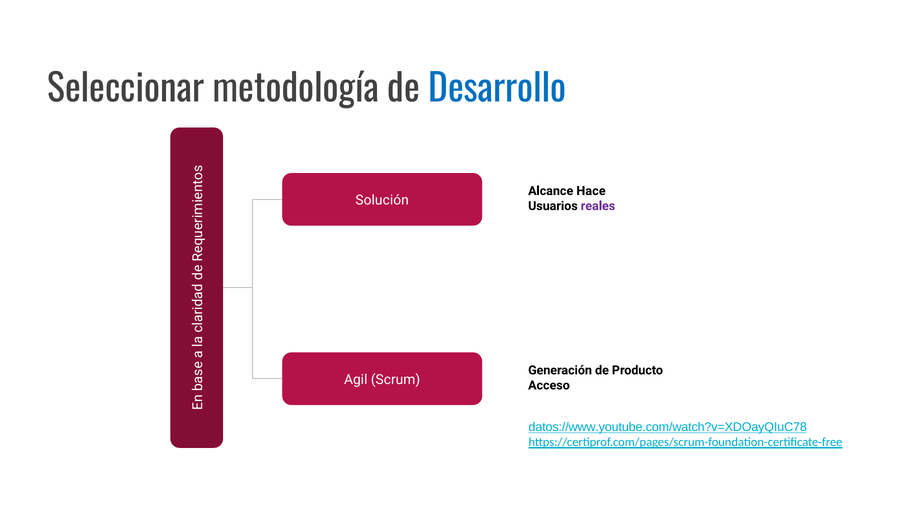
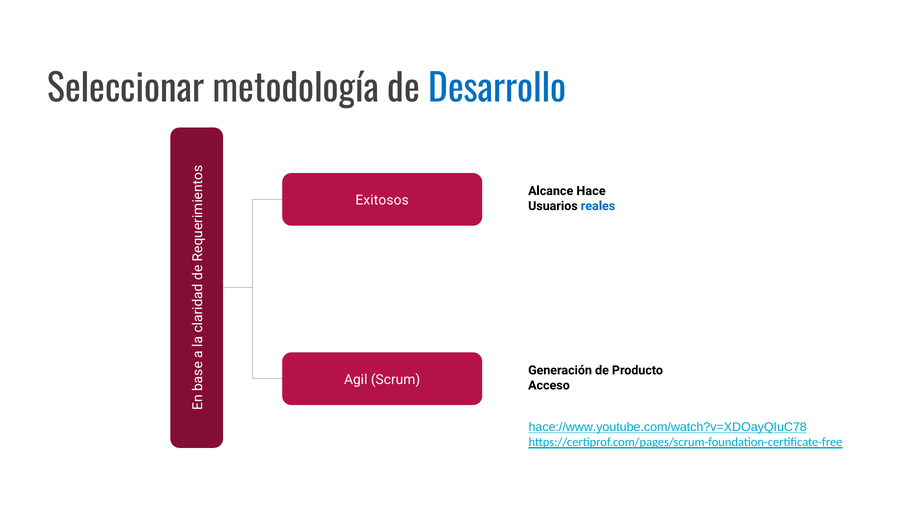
Solución: Solución -> Exitosos
reales colour: purple -> blue
datos://www.youtube.com/watch?v=XDOayQIuC78: datos://www.youtube.com/watch?v=XDOayQIuC78 -> hace://www.youtube.com/watch?v=XDOayQIuC78
